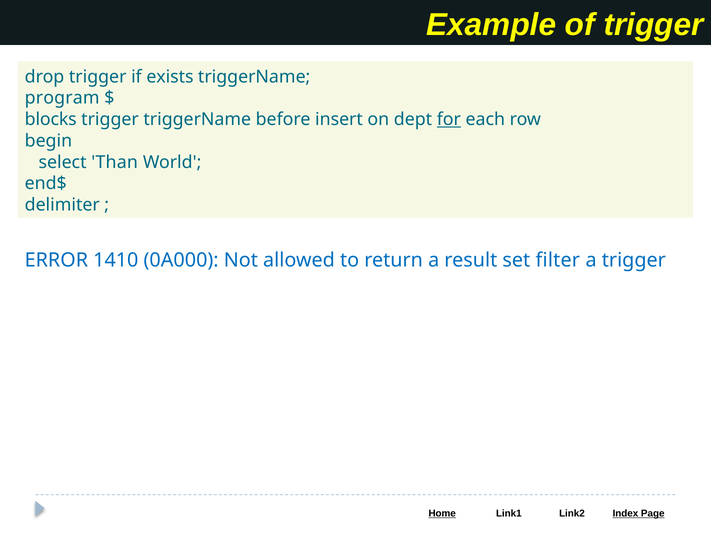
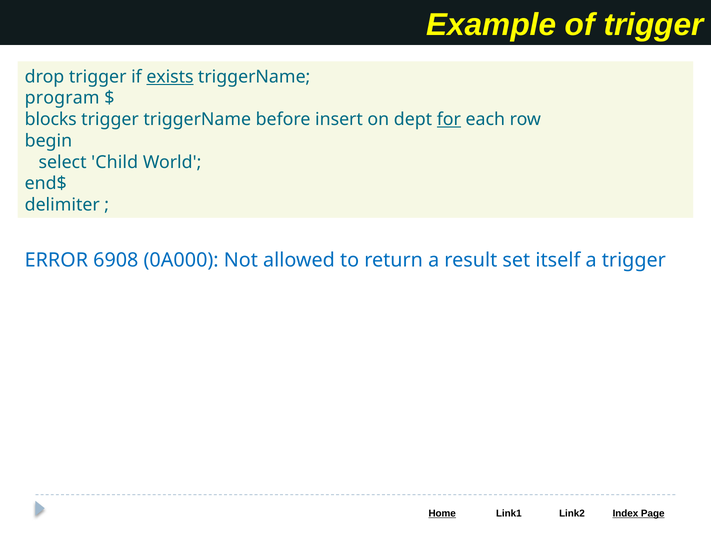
exists underline: none -> present
Than: Than -> Child
1410: 1410 -> 6908
filter: filter -> itself
